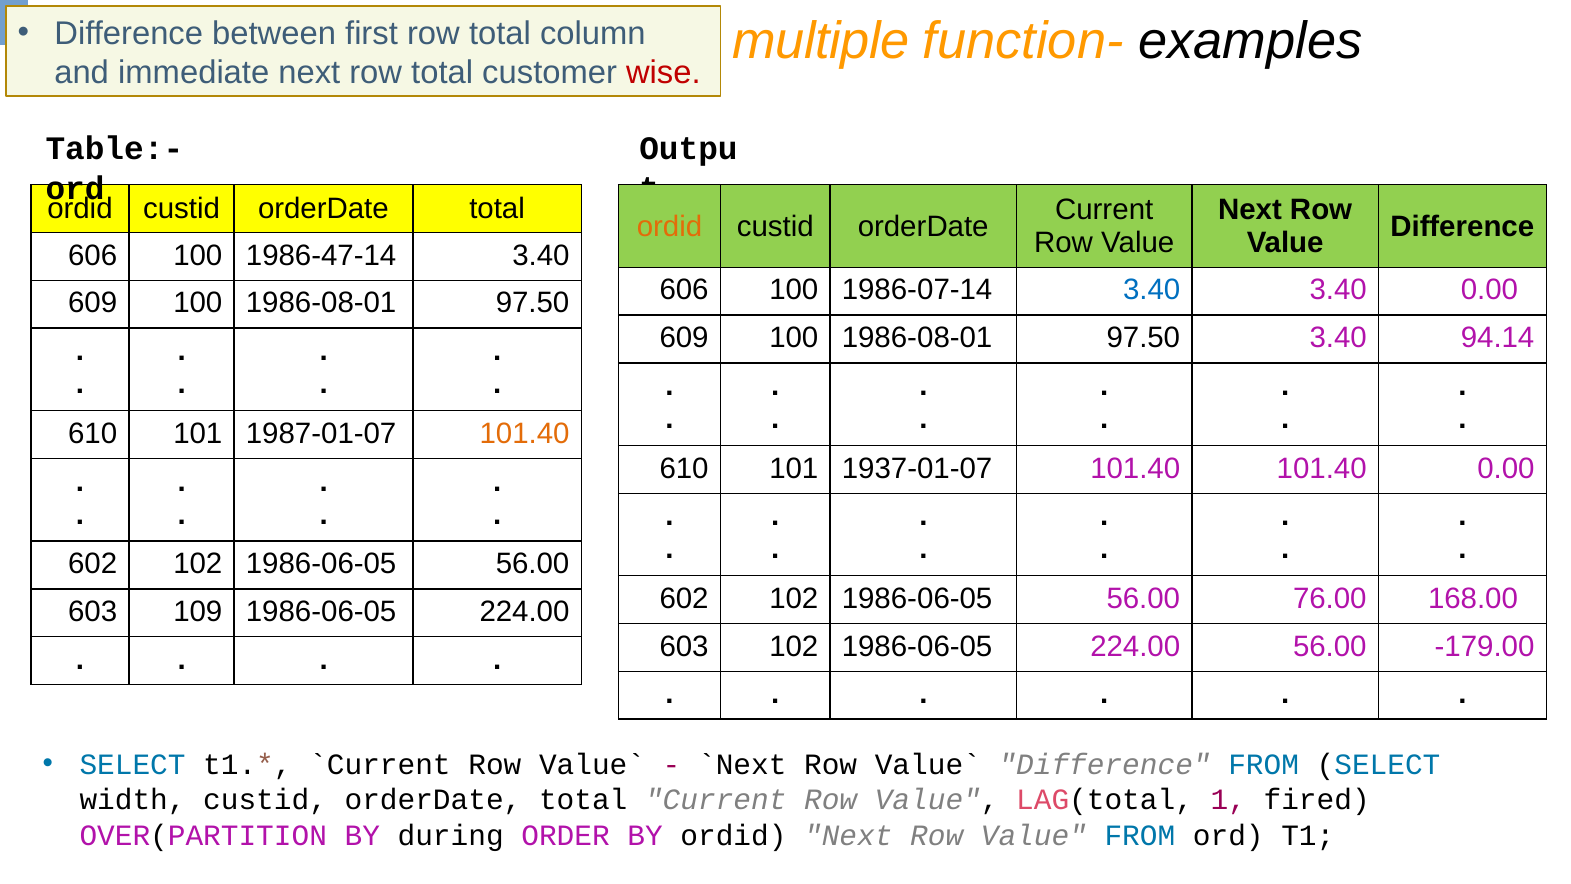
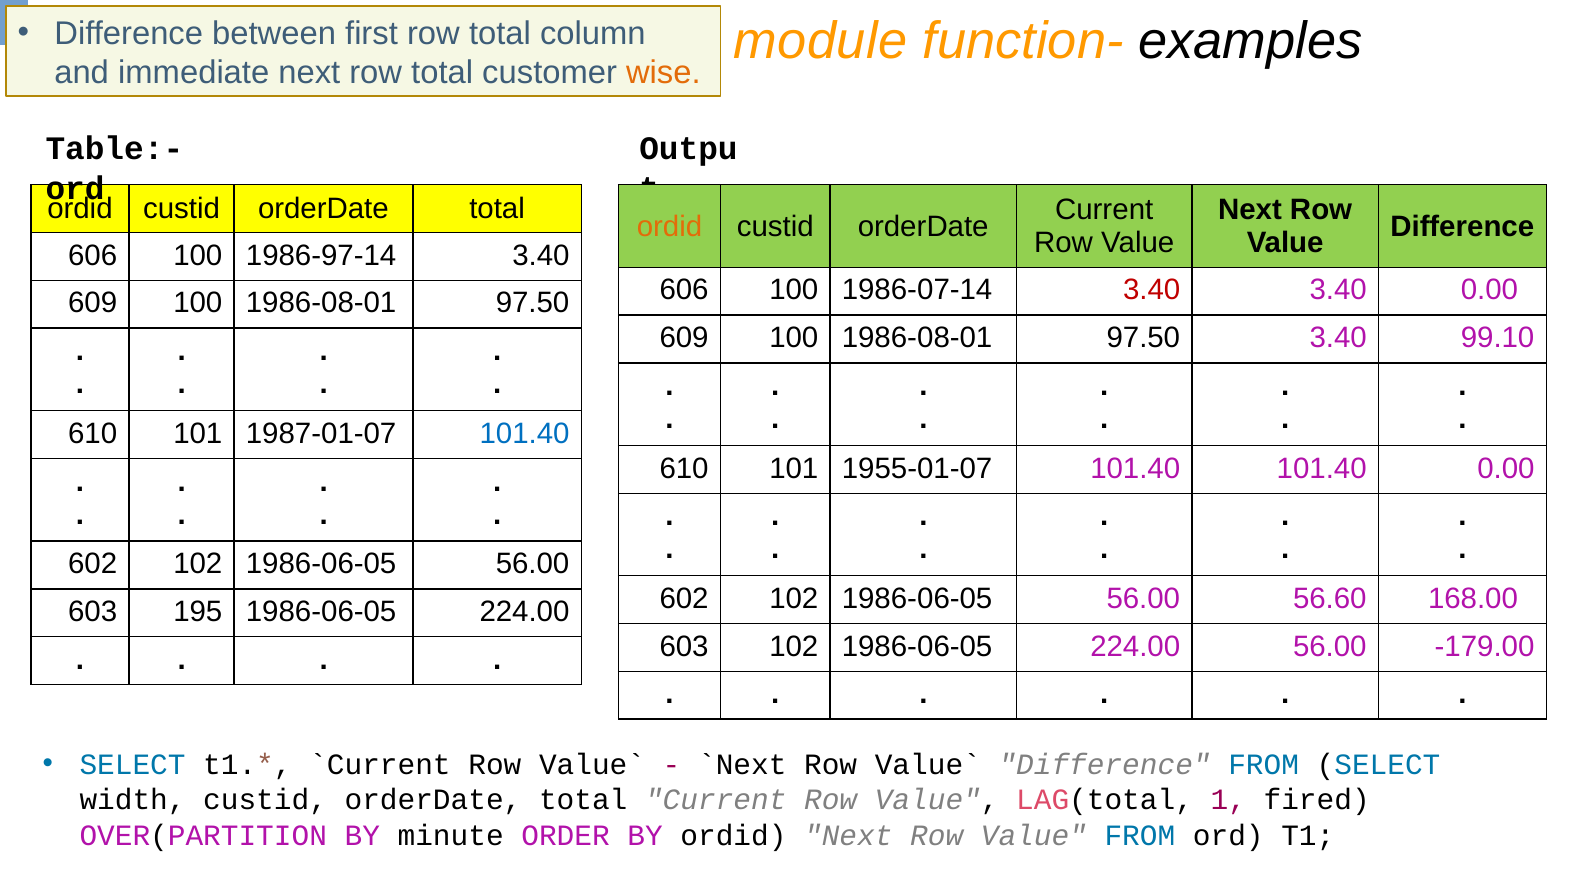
multiple: multiple -> module
wise colour: red -> orange
1986-47-14: 1986-47-14 -> 1986-97-14
3.40 at (1152, 290) colour: blue -> red
94.14: 94.14 -> 99.10
101.40 at (525, 433) colour: orange -> blue
1937-01-07: 1937-01-07 -> 1955-01-07
76.00: 76.00 -> 56.60
109: 109 -> 195
during: during -> minute
